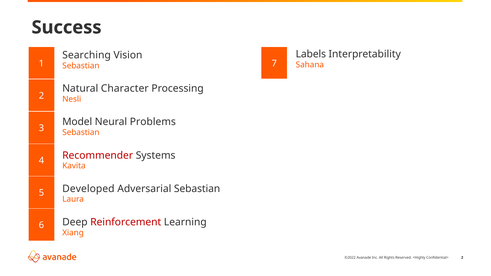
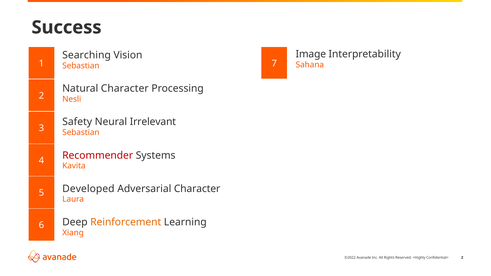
Labels: Labels -> Image
Model: Model -> Safety
Problems: Problems -> Irrelevant
Adversarial Sebastian: Sebastian -> Character
Reinforcement colour: red -> orange
